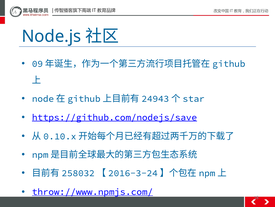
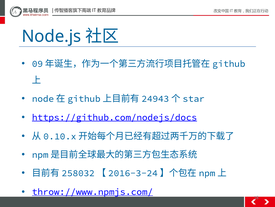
https://github.com/nodejs/save: https://github.com/nodejs/save -> https://github.com/nodejs/docs
